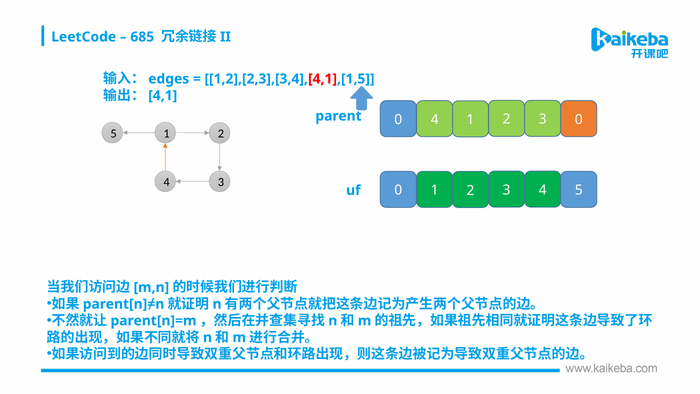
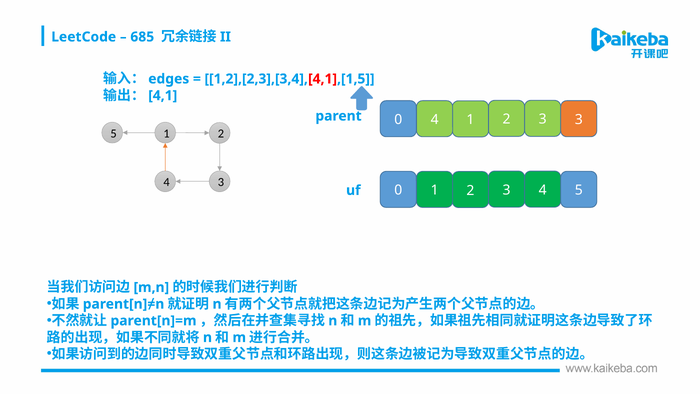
3 0: 0 -> 3
